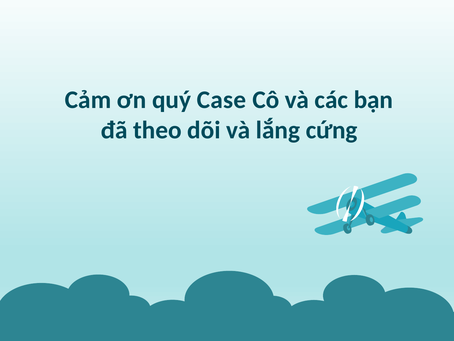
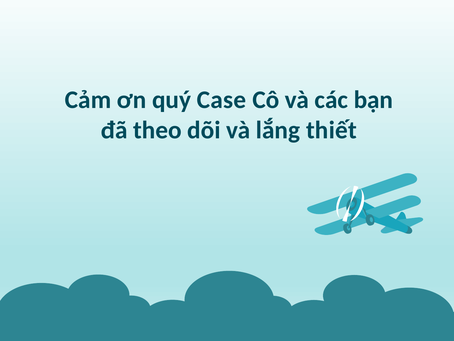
cứng: cứng -> thiết
